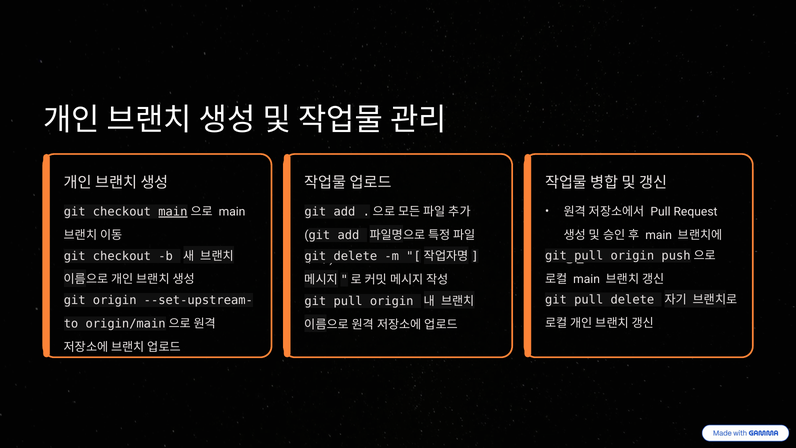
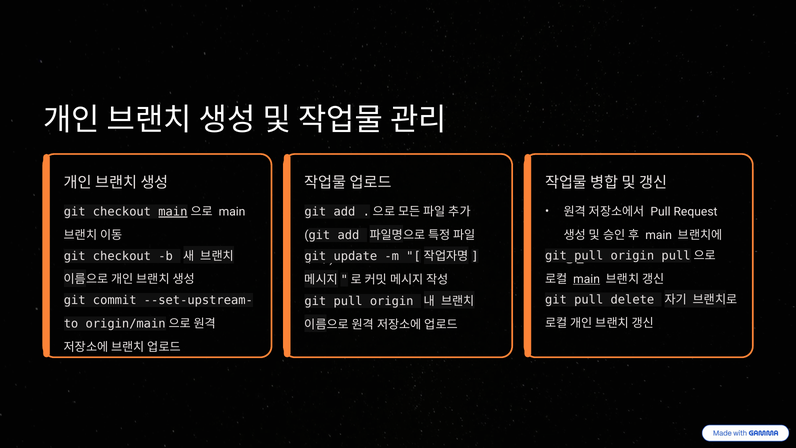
origin push: push -> pull
delete at (355, 256): delete -> update
main at (587, 279) underline: none -> present
git origin: origin -> commit
